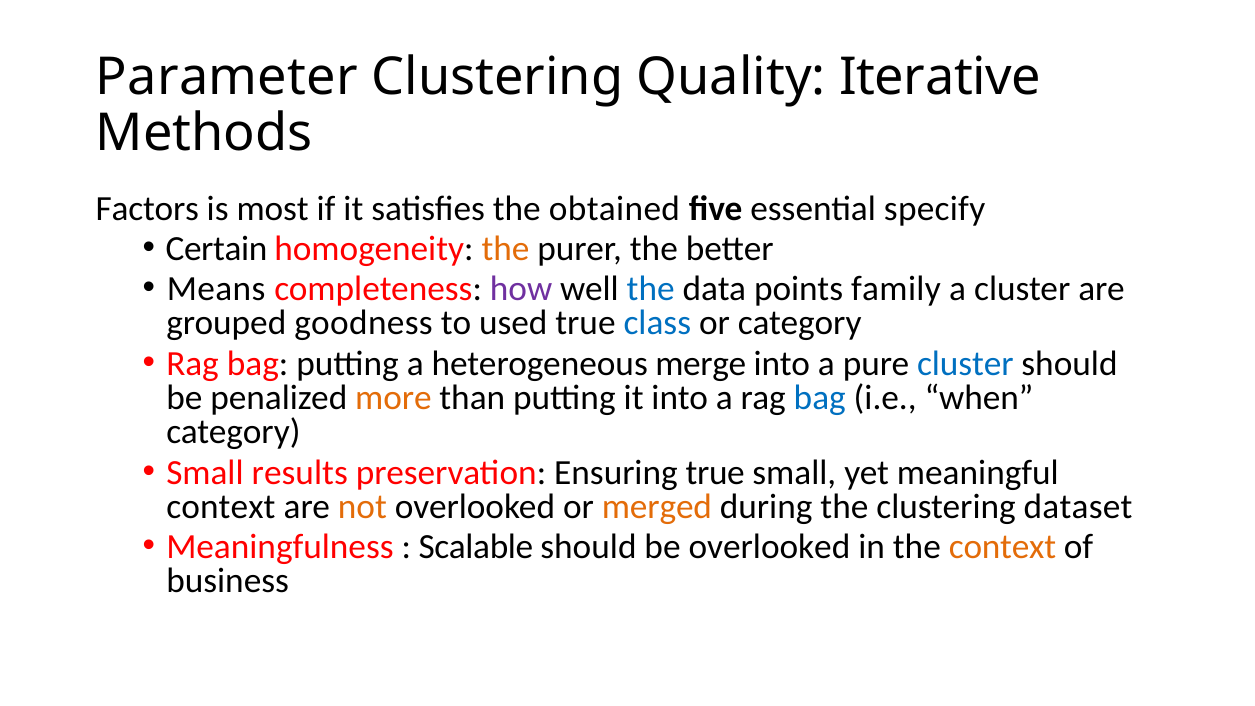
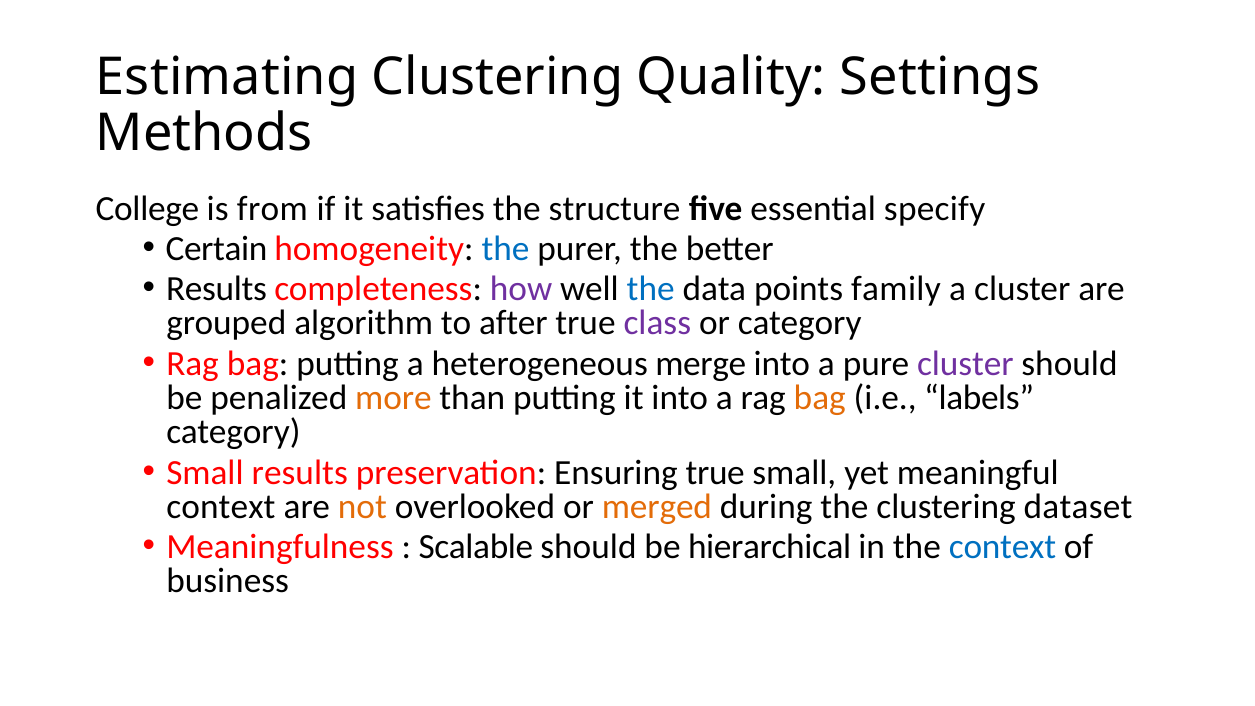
Parameter: Parameter -> Estimating
Iterative: Iterative -> Settings
Factors: Factors -> College
most: most -> from
obtained: obtained -> structure
the at (506, 249) colour: orange -> blue
Means at (216, 289): Means -> Results
goodness: goodness -> algorithm
used: used -> after
class colour: blue -> purple
cluster at (965, 363) colour: blue -> purple
bag at (820, 398) colour: blue -> orange
when: when -> labels
be overlooked: overlooked -> hierarchical
context at (1002, 547) colour: orange -> blue
